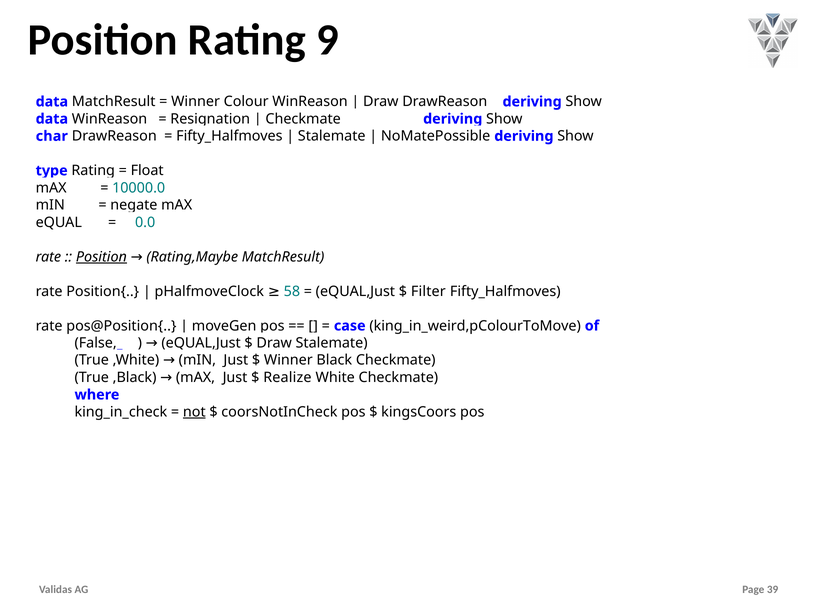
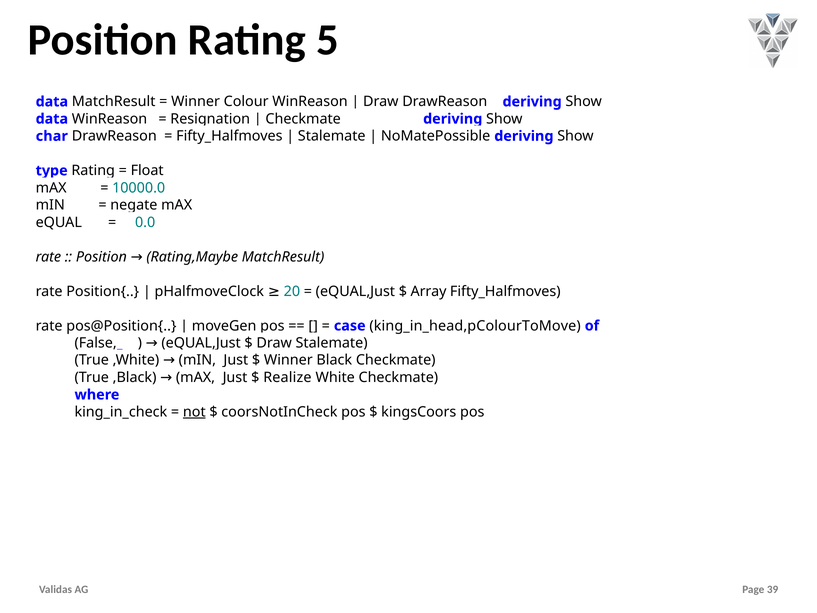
9: 9 -> 5
Position at (101, 257) underline: present -> none
58: 58 -> 20
Filter: Filter -> Array
king_in_weird,pColourToMove: king_in_weird,pColourToMove -> king_in_head,pColourToMove
